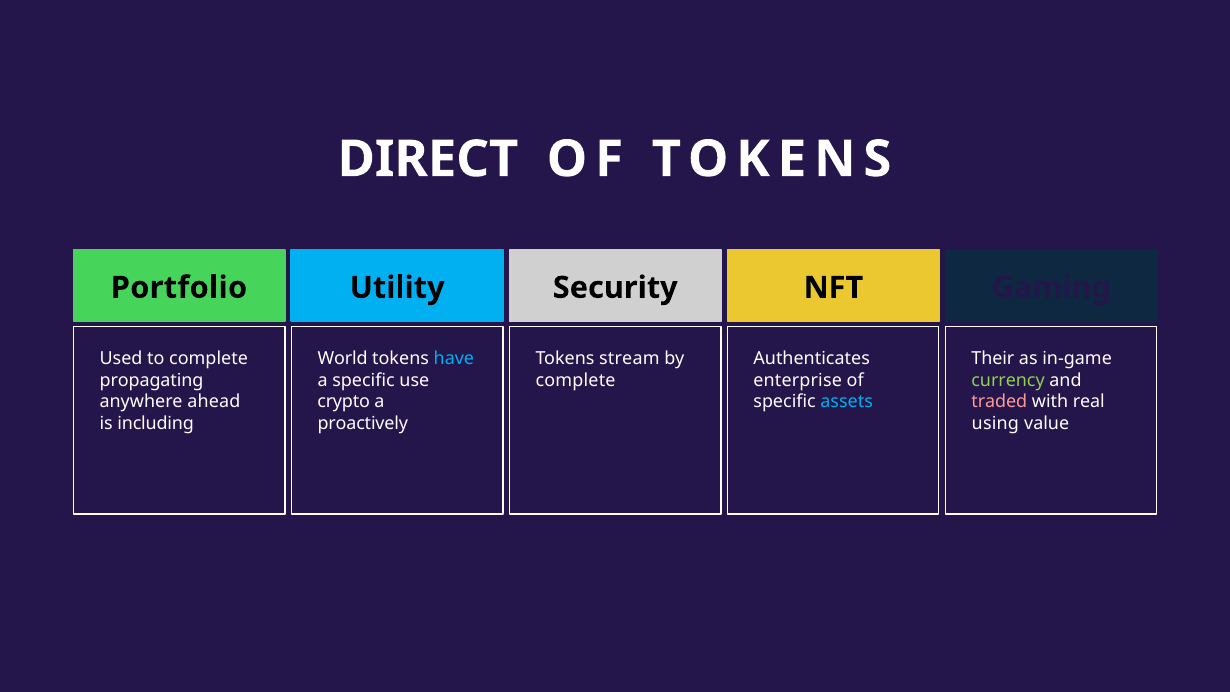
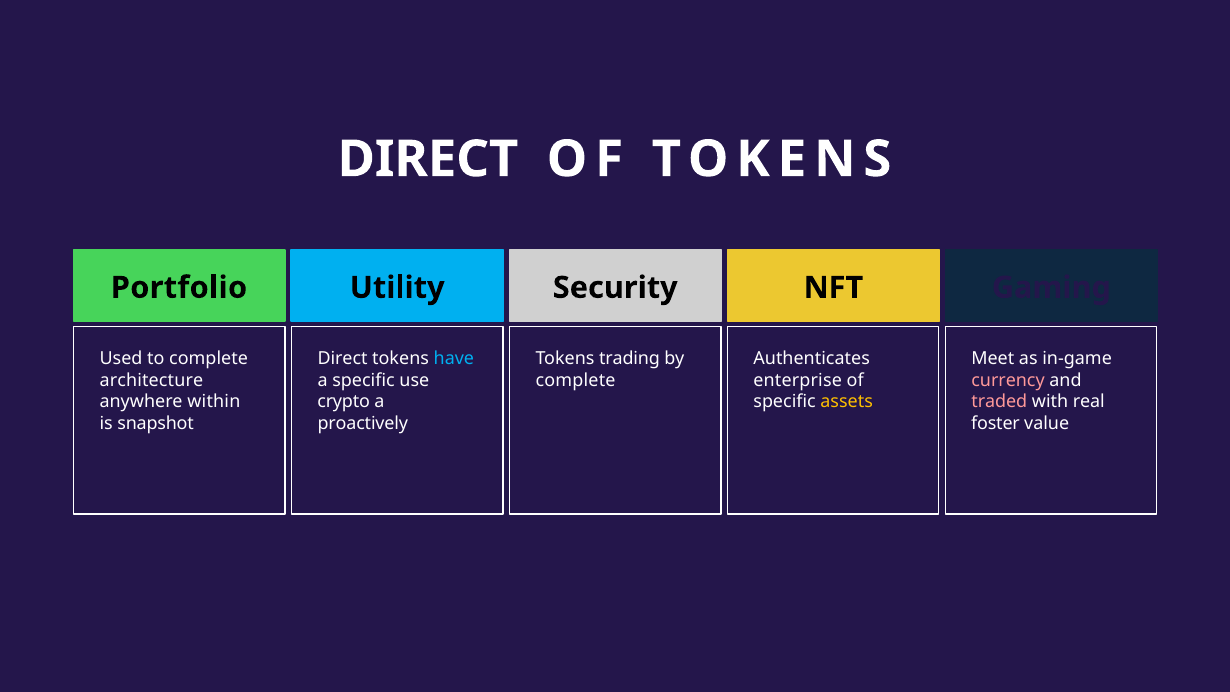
World at (343, 359): World -> Direct
stream: stream -> trading
Their: Their -> Meet
propagating: propagating -> architecture
currency colour: light green -> pink
ahead: ahead -> within
assets colour: light blue -> yellow
including: including -> snapshot
using: using -> foster
